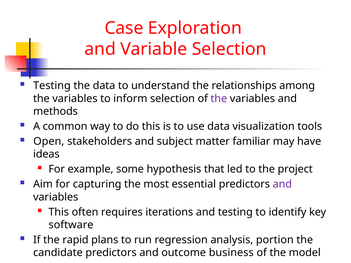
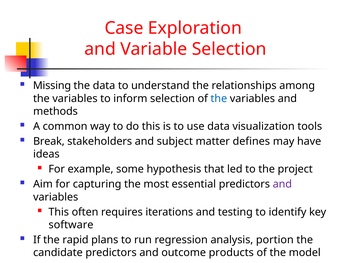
Testing at (52, 86): Testing -> Missing
the at (219, 99) colour: purple -> blue
Open: Open -> Break
familiar: familiar -> defines
business: business -> products
